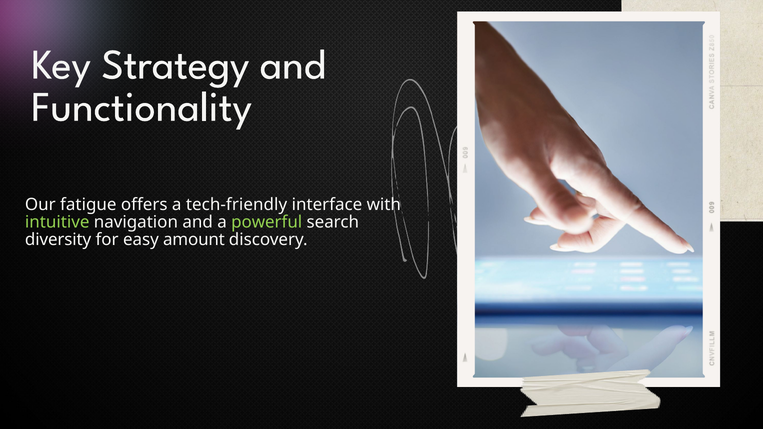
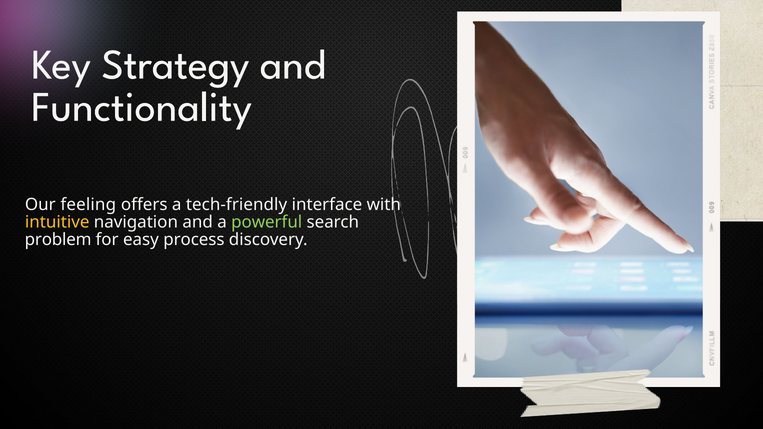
fatigue: fatigue -> feeling
intuitive colour: light green -> yellow
diversity: diversity -> problem
amount: amount -> process
